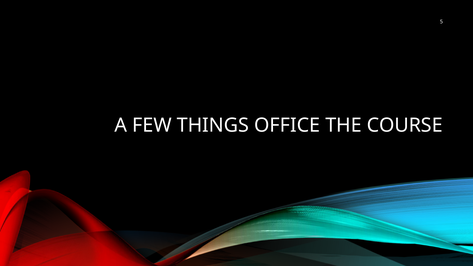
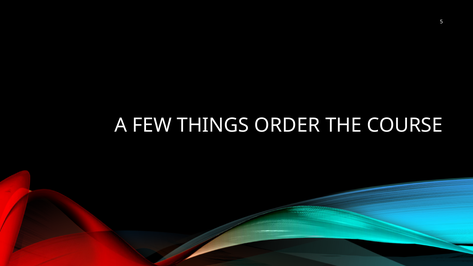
OFFICE: OFFICE -> ORDER
